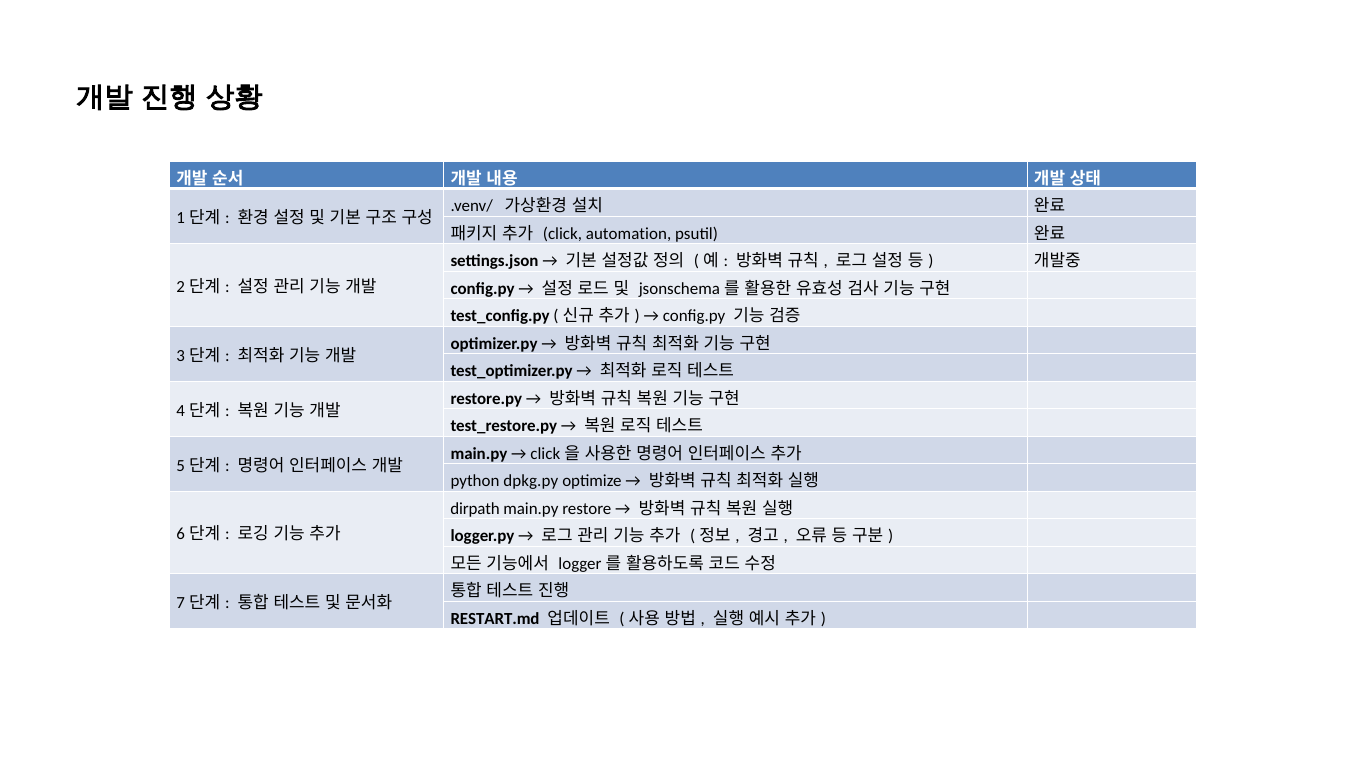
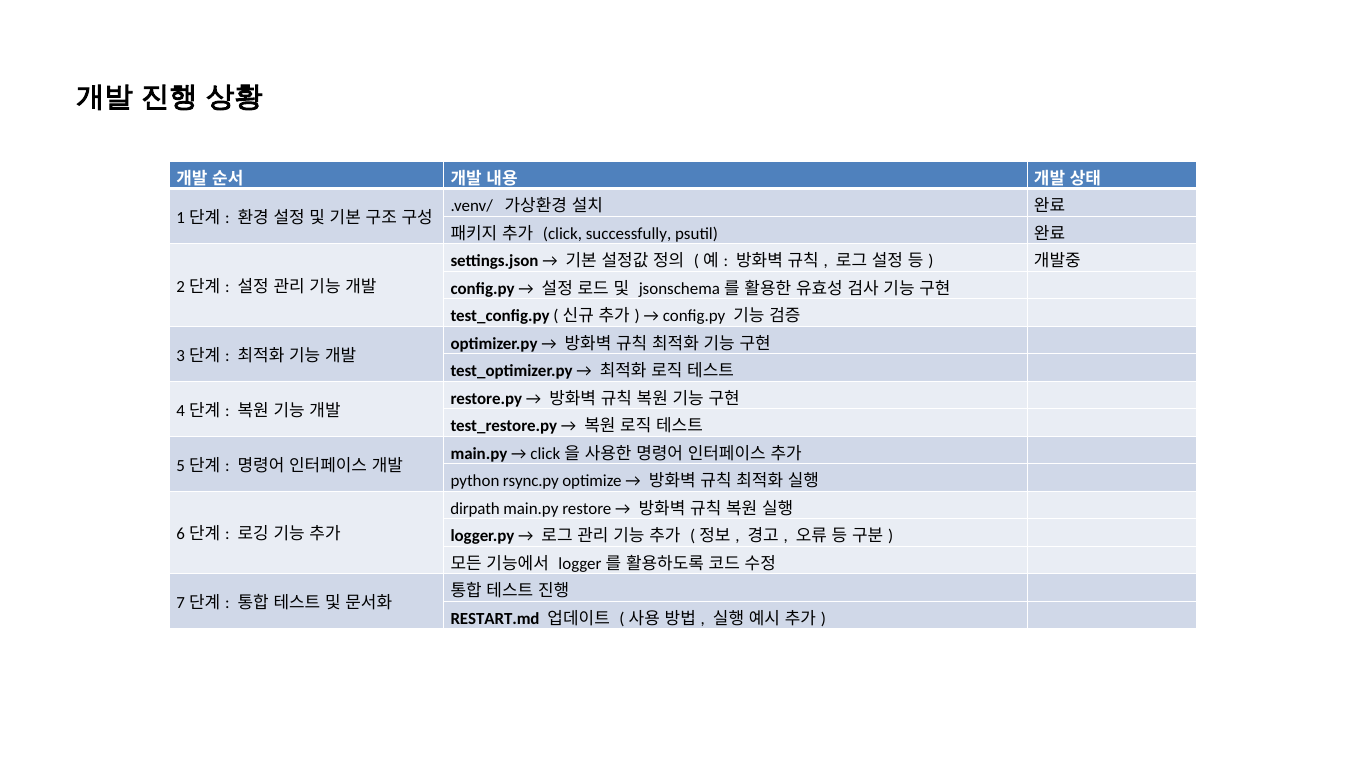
automation: automation -> successfully
dpkg.py: dpkg.py -> rsync.py
